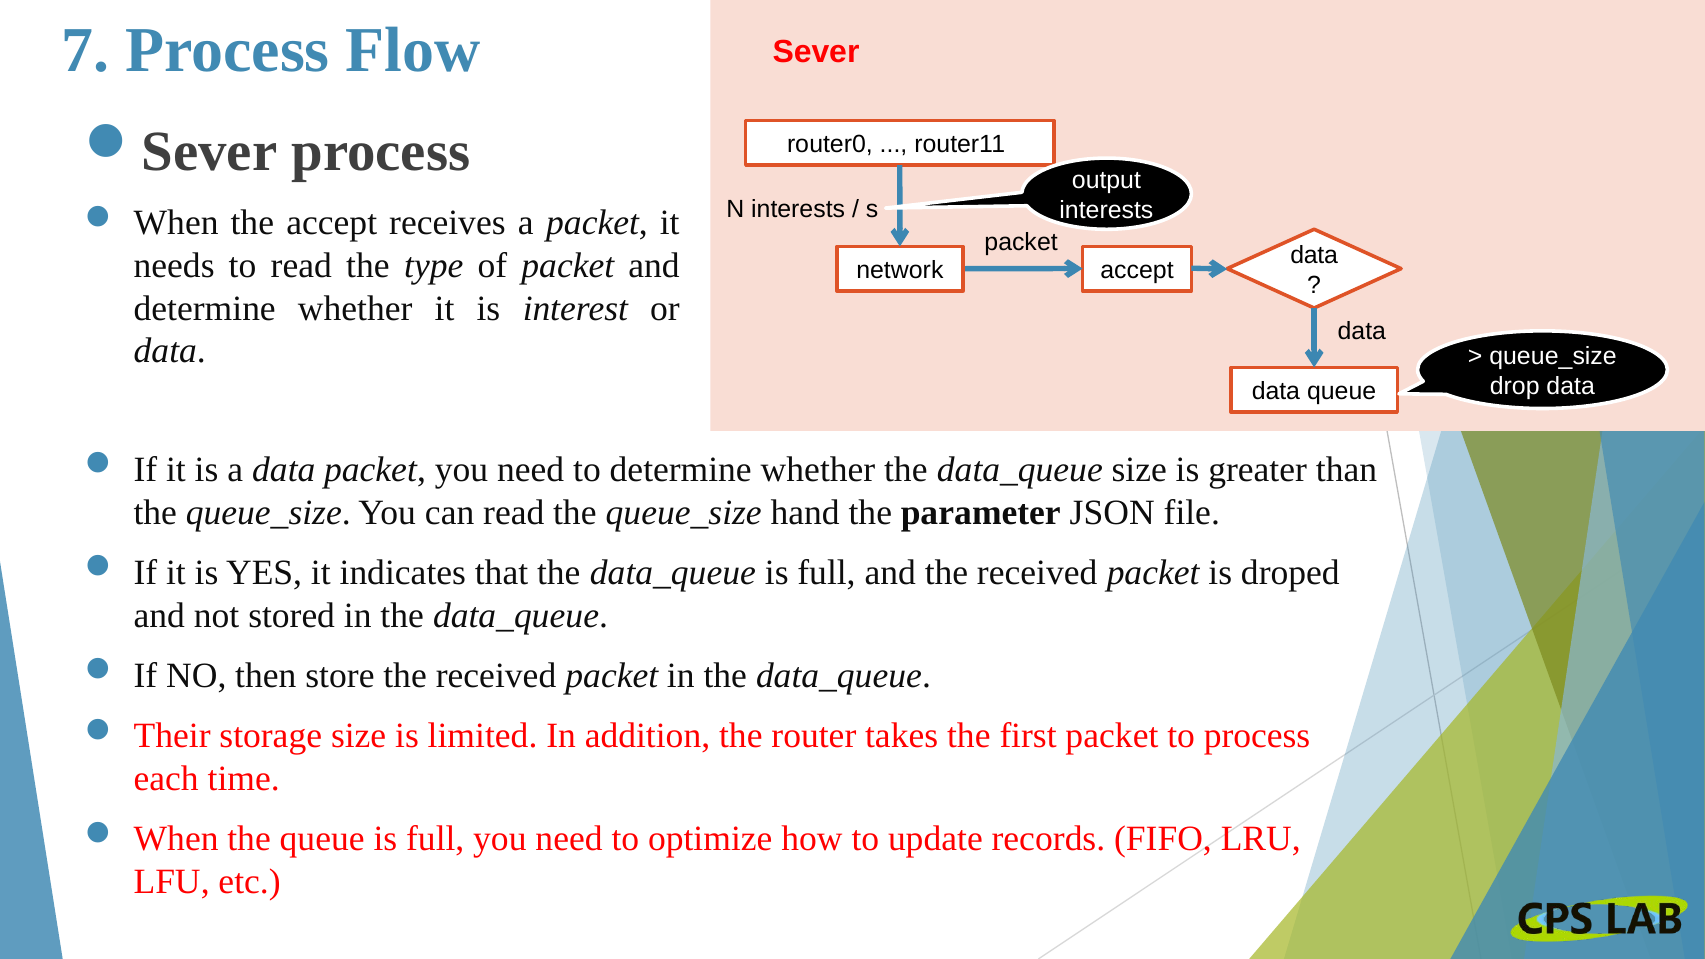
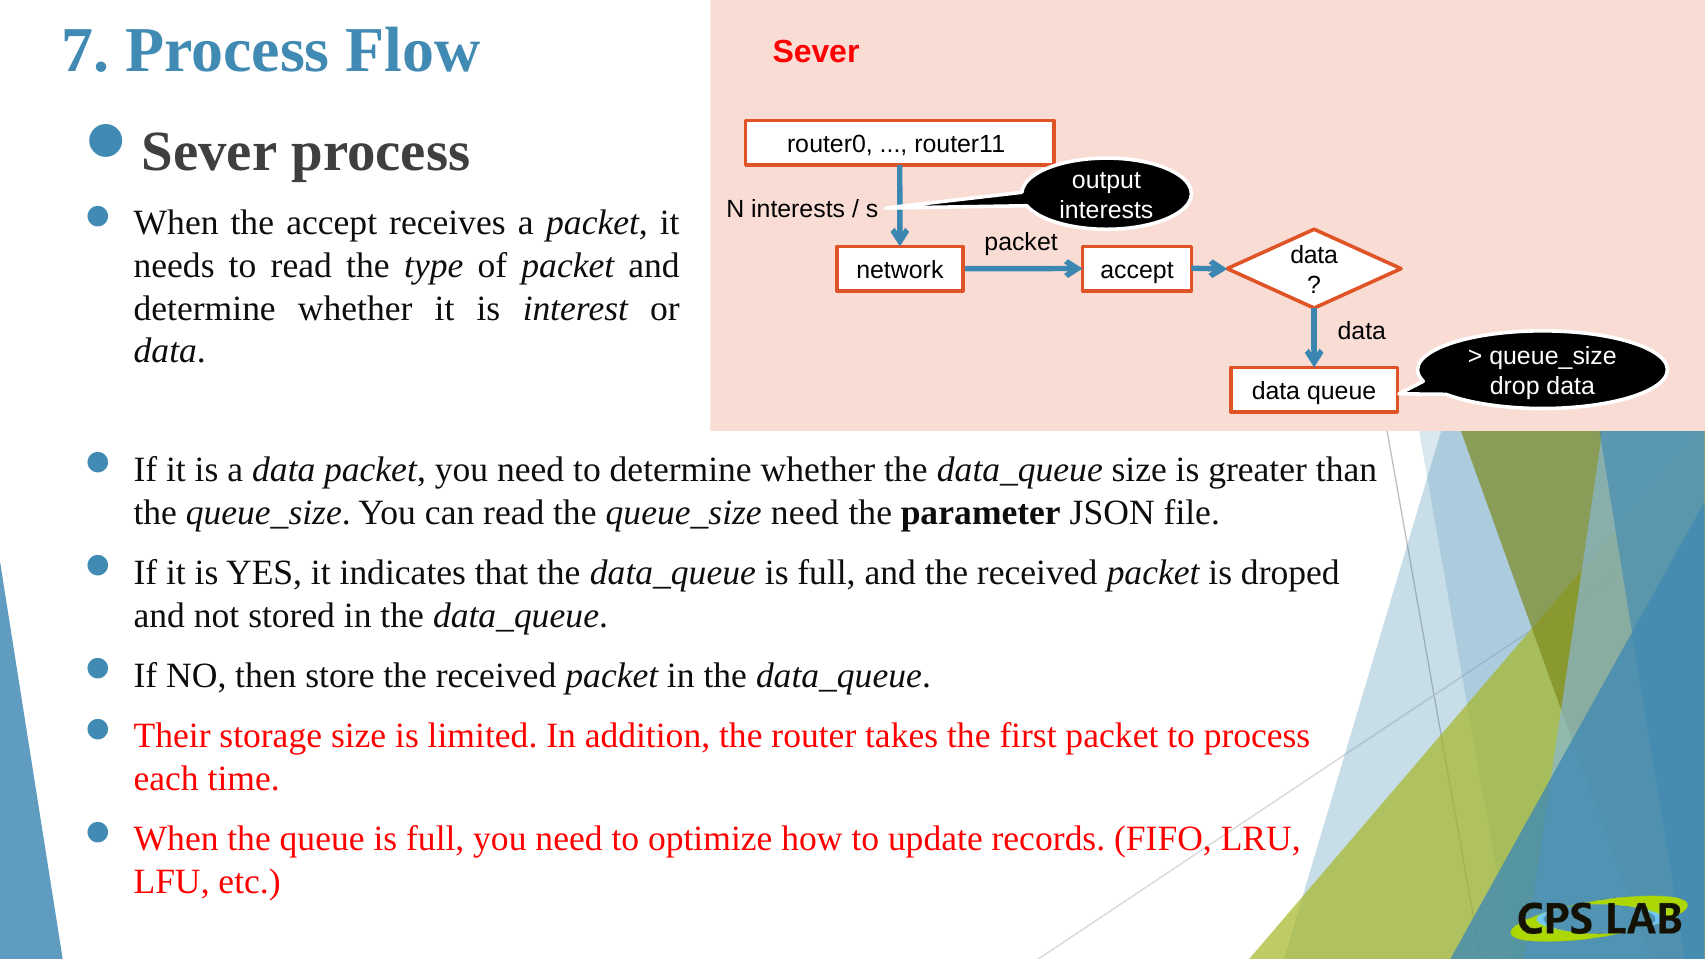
queue_size hand: hand -> need
